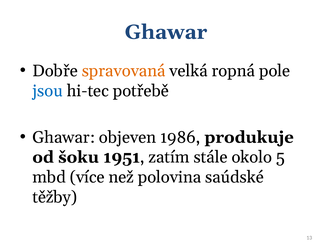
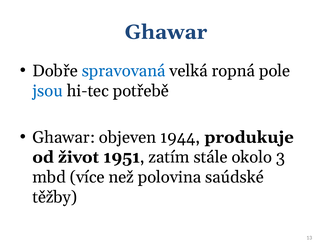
spravovaná colour: orange -> blue
1986: 1986 -> 1944
šoku: šoku -> život
5: 5 -> 3
